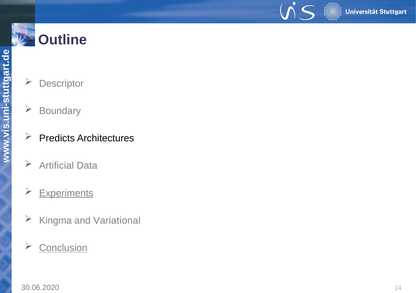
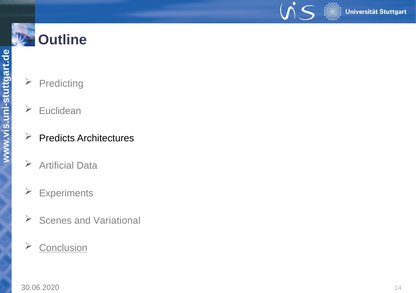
Descriptor: Descriptor -> Predicting
Boundary: Boundary -> Euclidean
Experiments underline: present -> none
Kingma: Kingma -> Scenes
